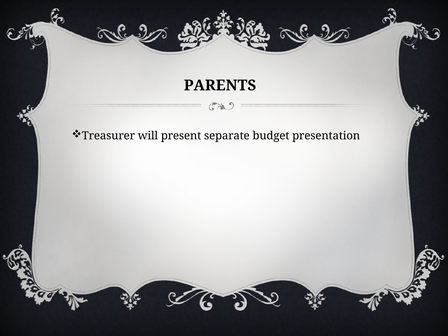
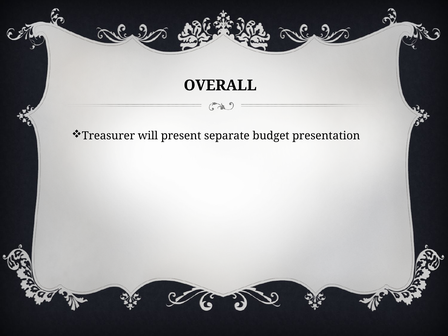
PARENTS: PARENTS -> OVERALL
